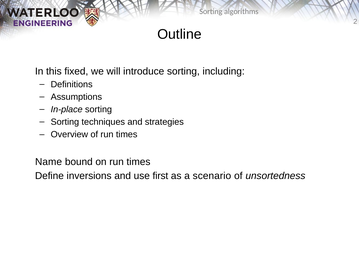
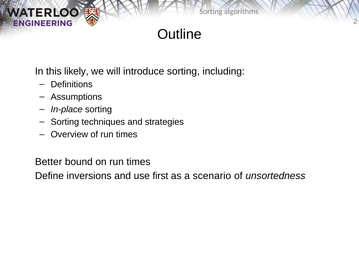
fixed: fixed -> likely
Name: Name -> Better
